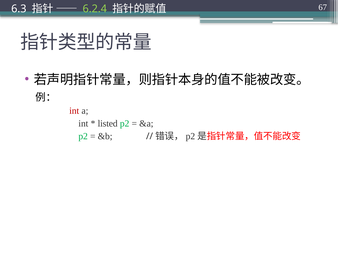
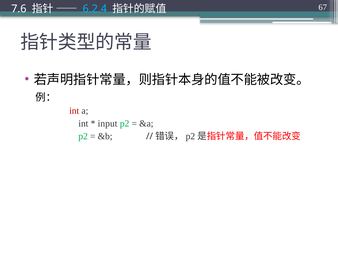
6.3: 6.3 -> 7.6
6.2.4 colour: light green -> light blue
listed: listed -> input
